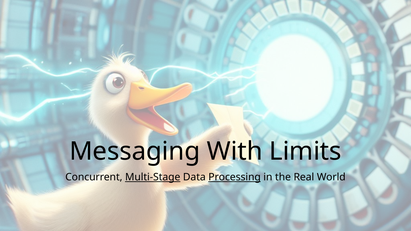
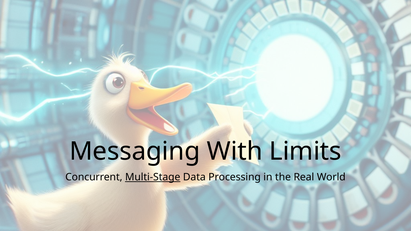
Processing underline: present -> none
